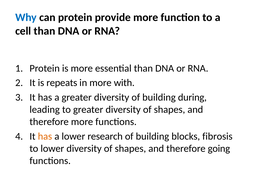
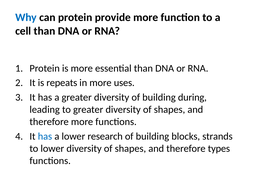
with: with -> uses
has at (45, 137) colour: orange -> blue
fibrosis: fibrosis -> strands
going: going -> types
